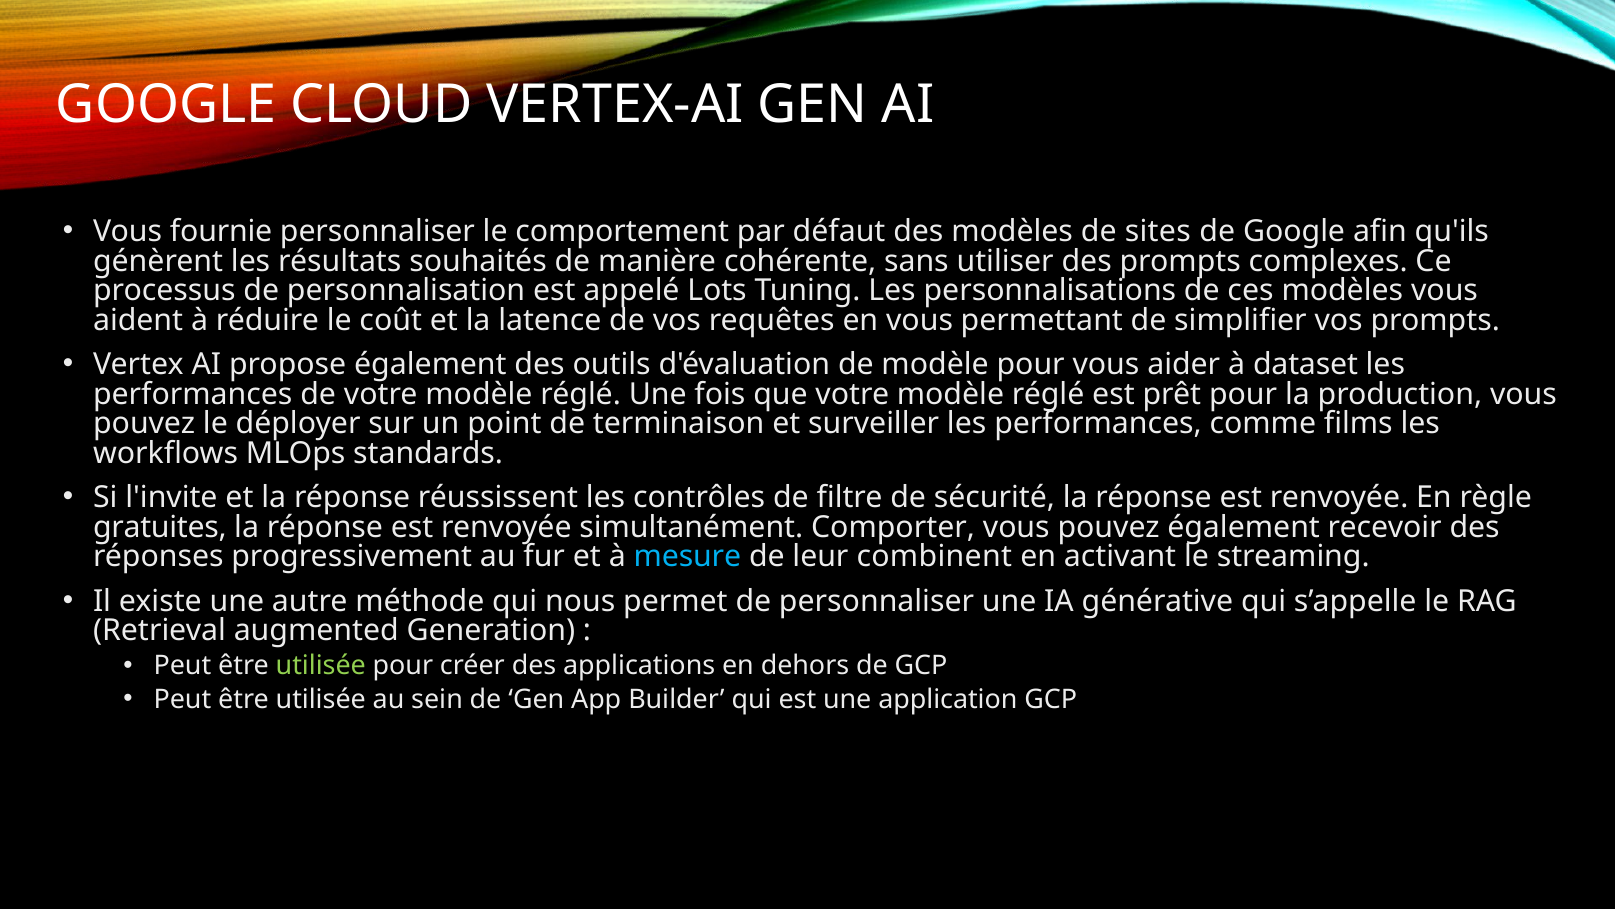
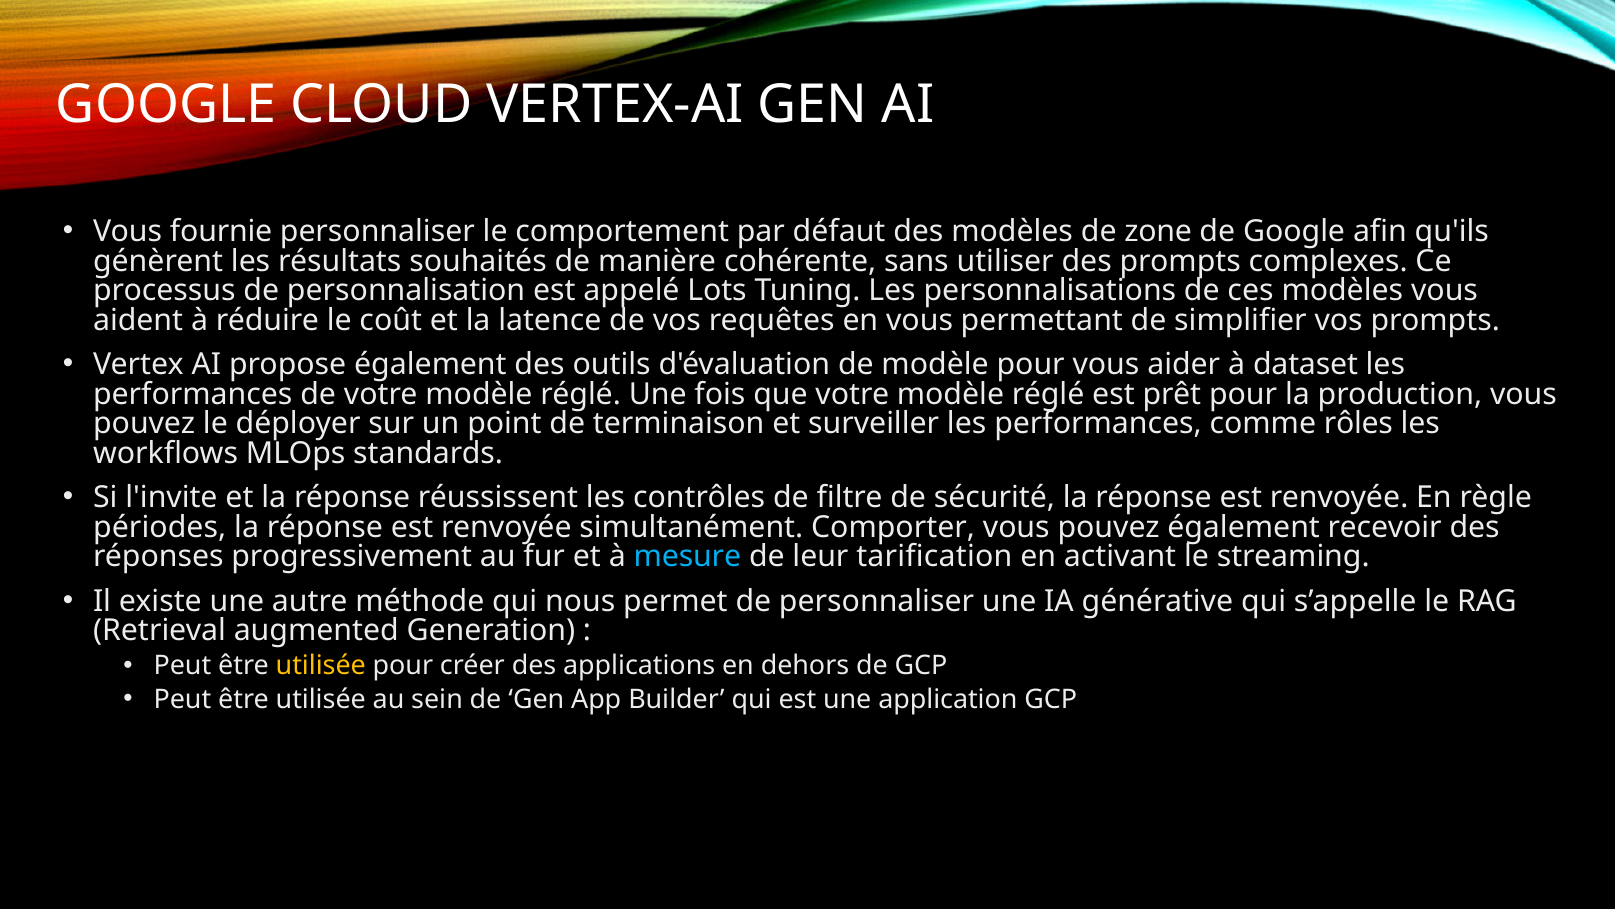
sites: sites -> zone
films: films -> rôles
gratuites: gratuites -> périodes
combinent: combinent -> tarification
utilisée at (321, 666) colour: light green -> yellow
